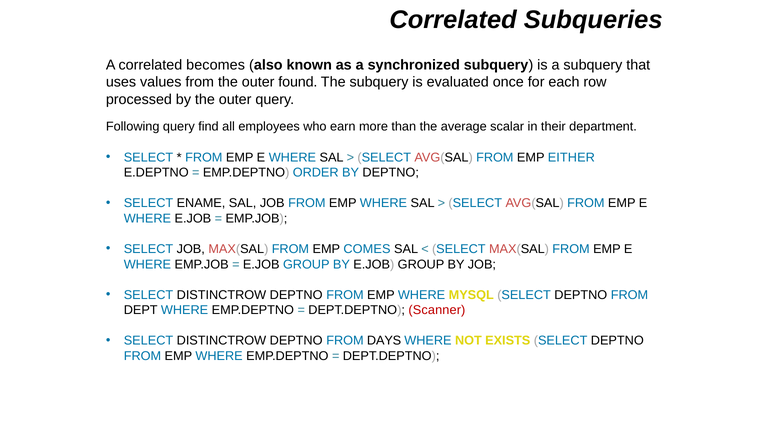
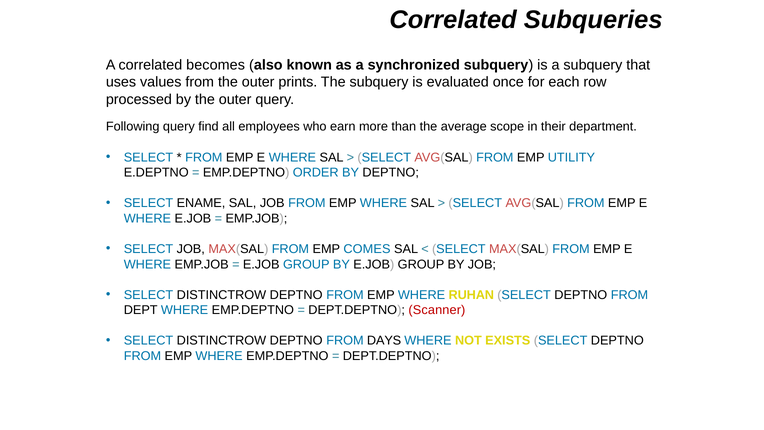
found: found -> prints
scalar: scalar -> scope
EITHER: EITHER -> UTILITY
MYSQL: MYSQL -> RUHAN
